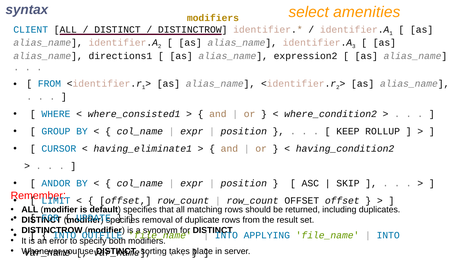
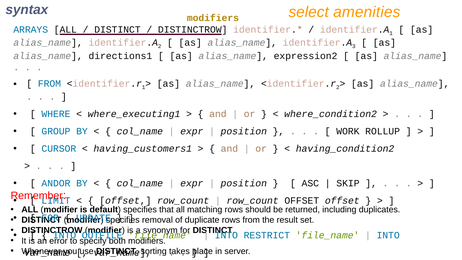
CLIENT: CLIENT -> ARRAYS
where_consisted1: where_consisted1 -> where_executing1
KEEP: KEEP -> WORK
having_eliminate1: having_eliminate1 -> having_customers1
APPLYING: APPLYING -> RESTRICT
